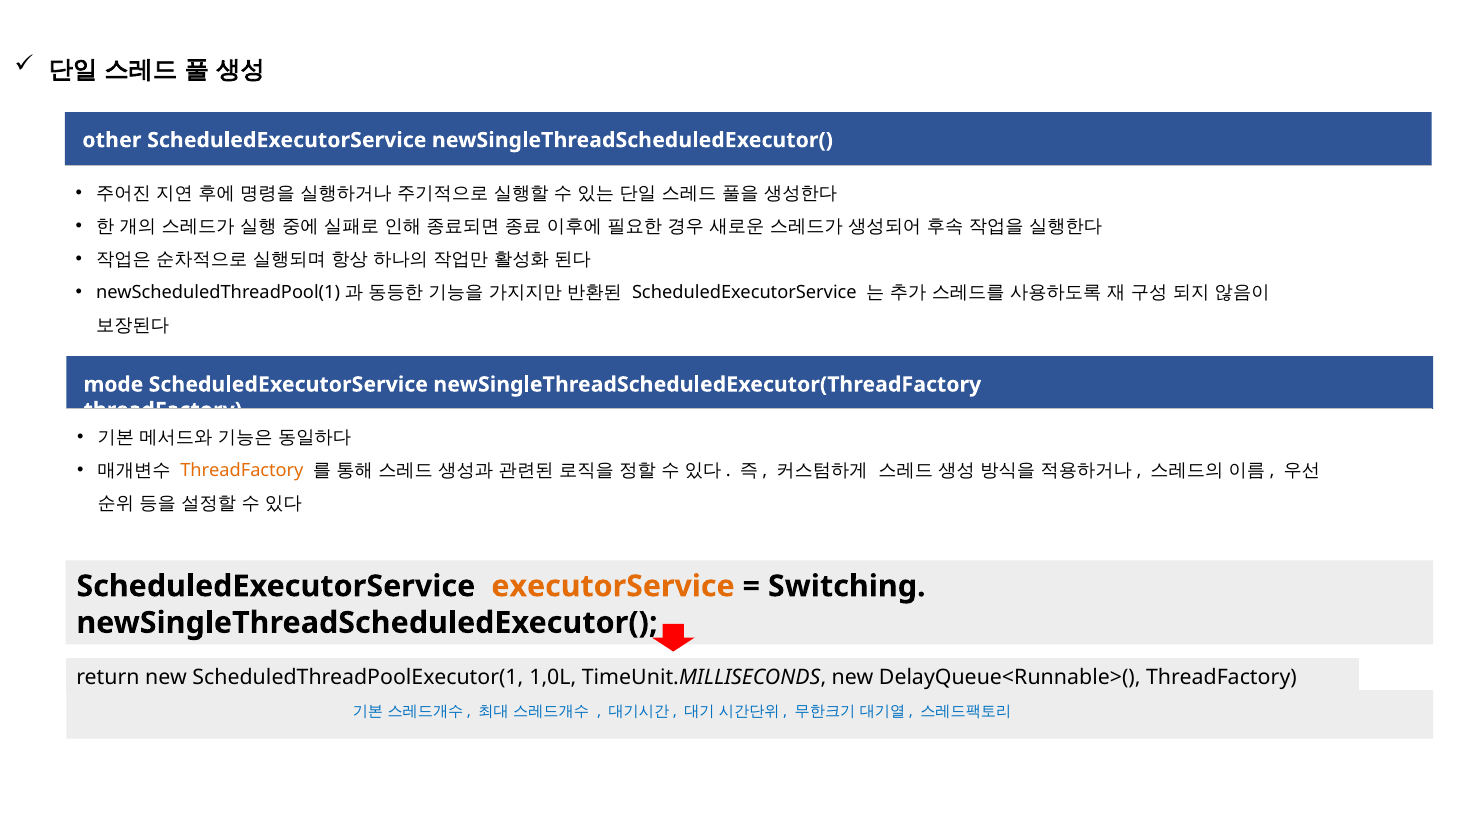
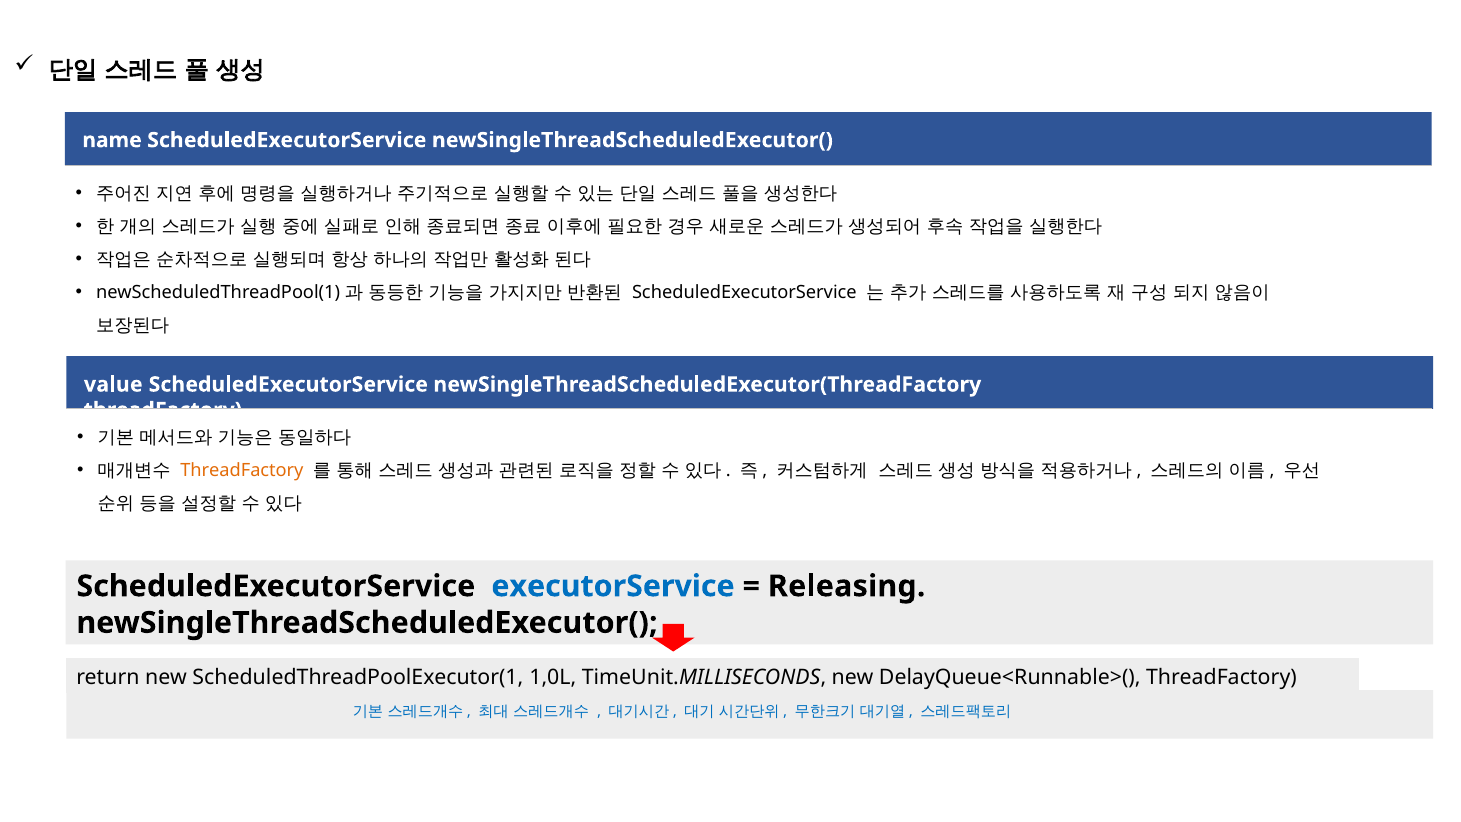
other: other -> name
mode: mode -> value
executorService colour: orange -> blue
Switching: Switching -> Releasing
